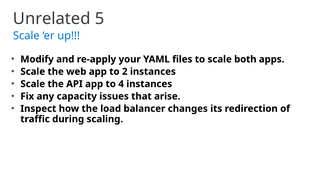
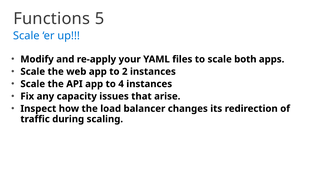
Unrelated: Unrelated -> Functions
